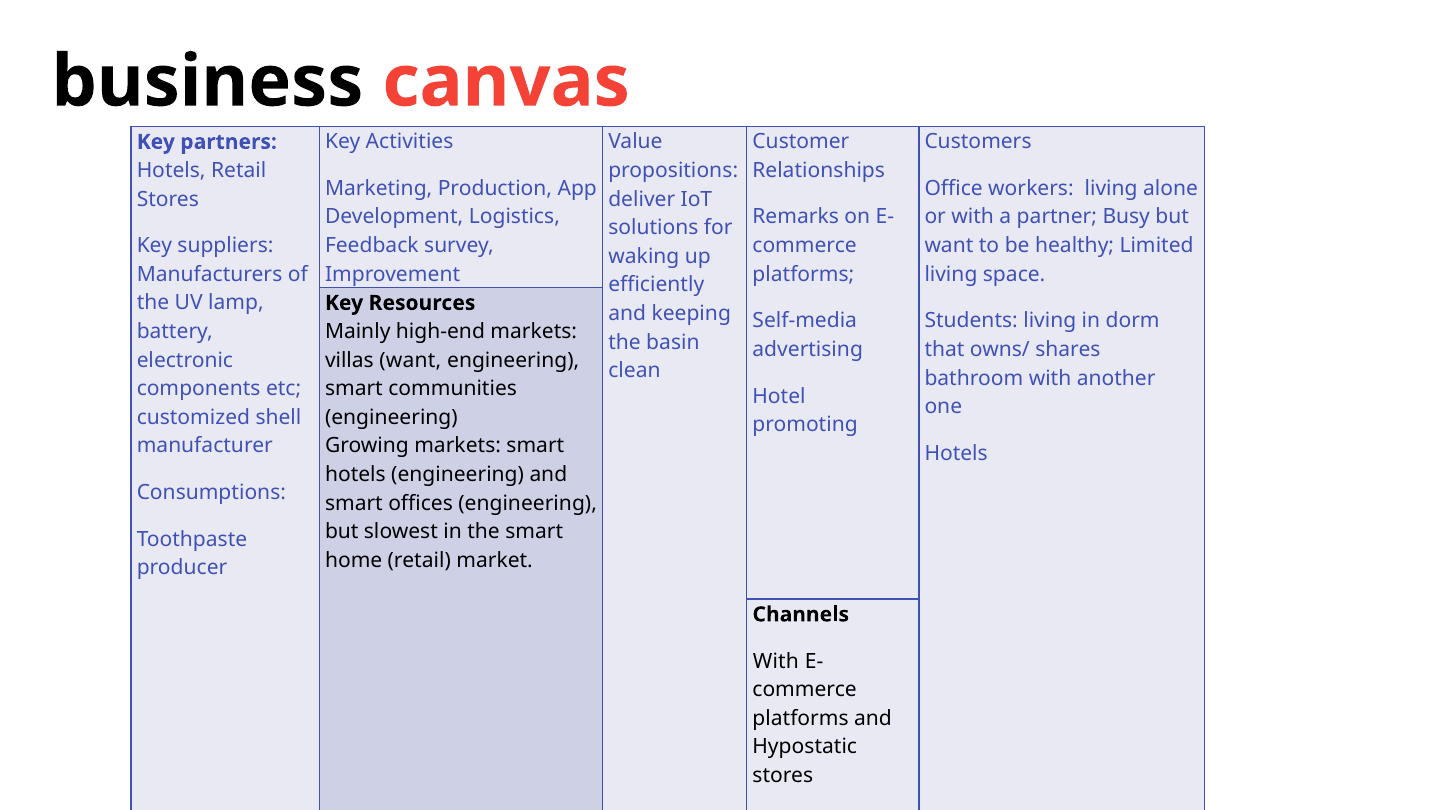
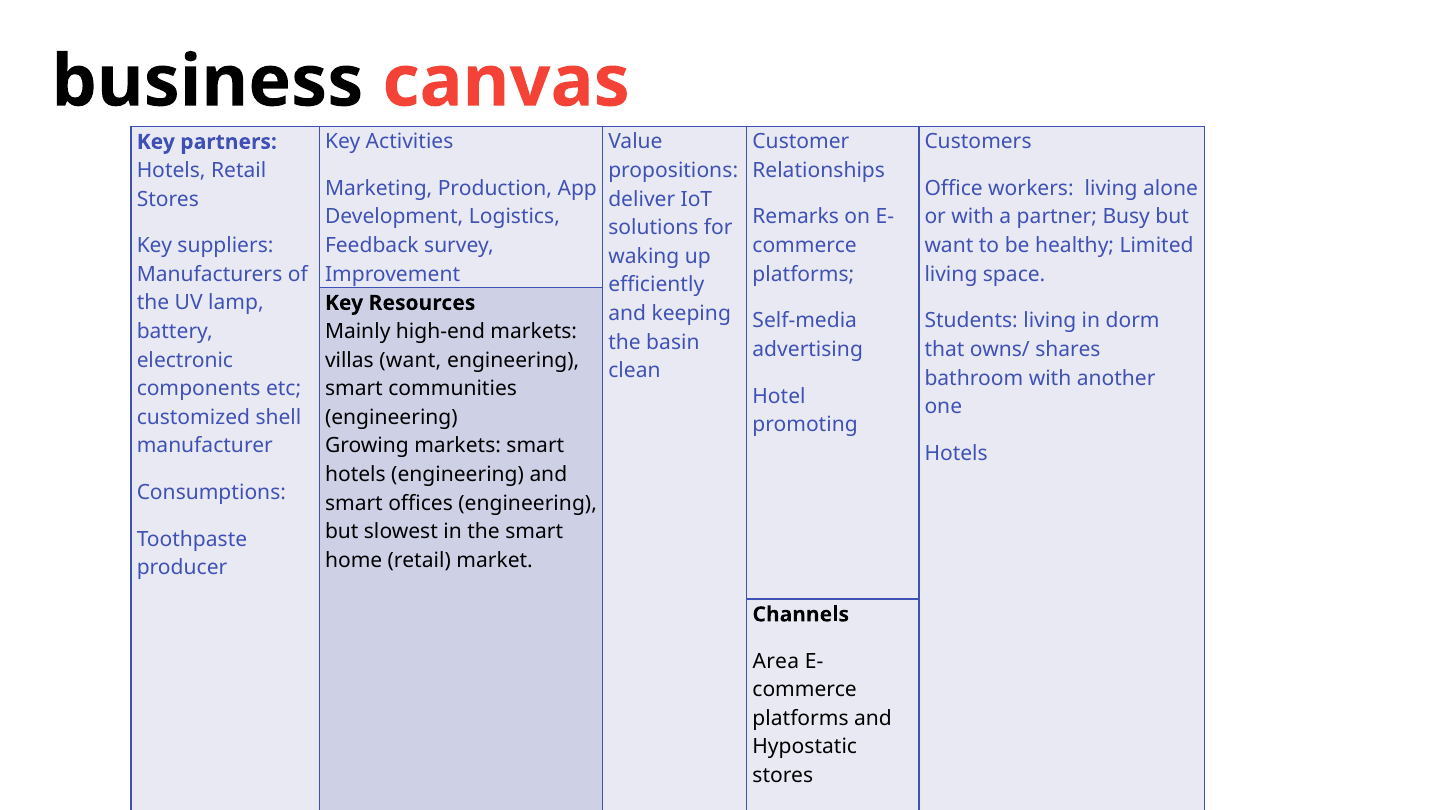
With at (776, 662): With -> Area
